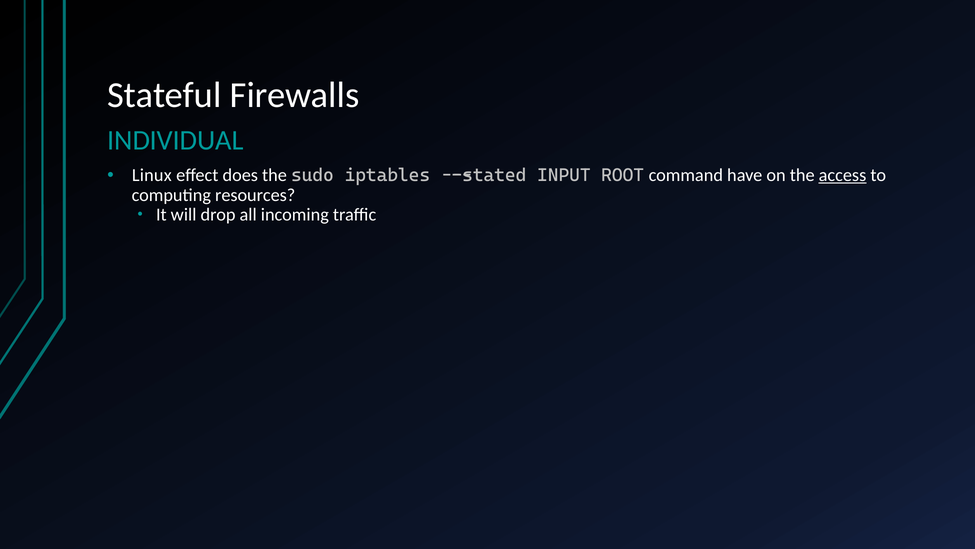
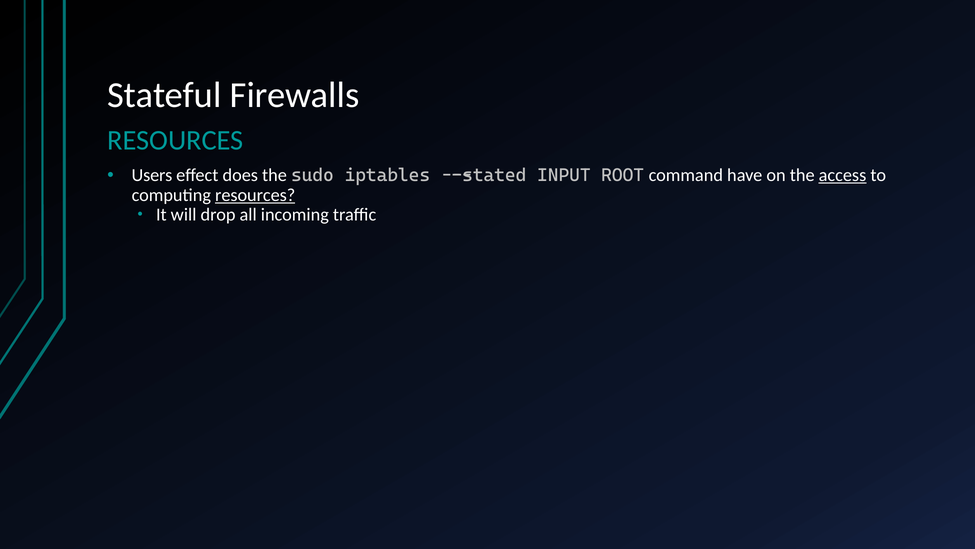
INDIVIDUAL at (175, 140): INDIVIDUAL -> RESOURCES
Linux: Linux -> Users
resources at (255, 195) underline: none -> present
